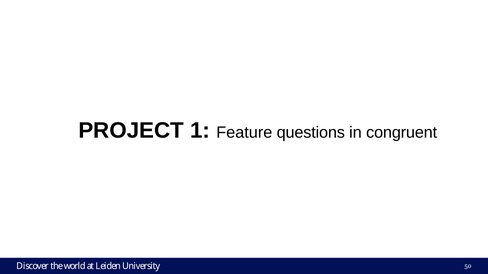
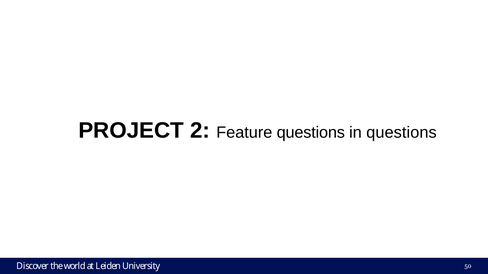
1: 1 -> 2
in congruent: congruent -> questions
